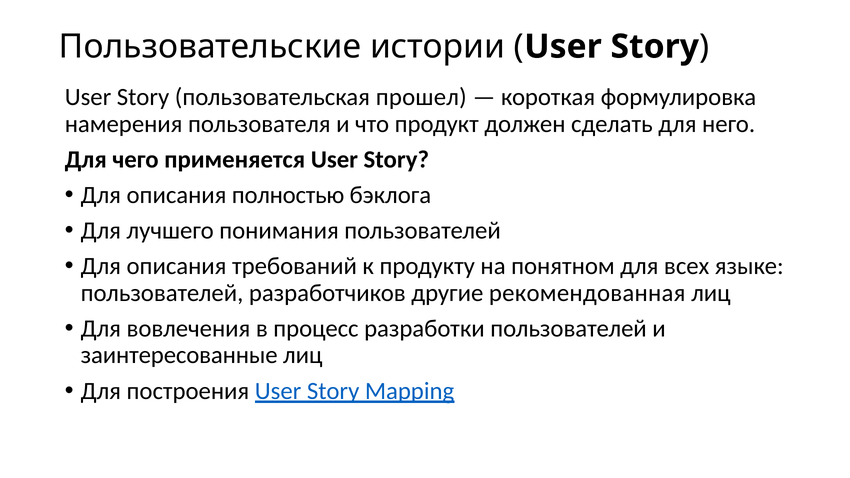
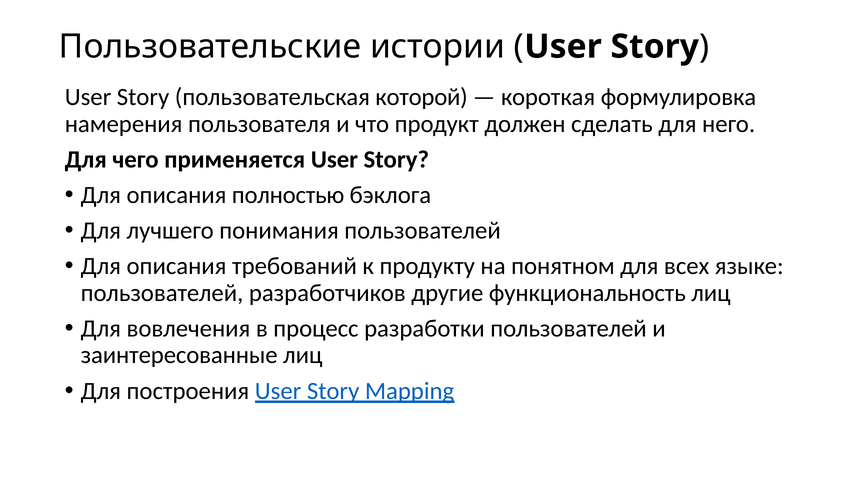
прошел: прошел -> которой
рекомендованная: рекомендованная -> функциональность
